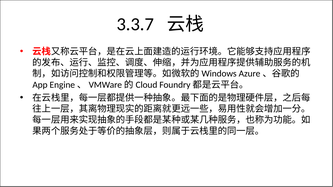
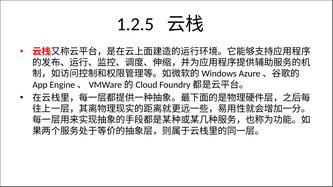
3.3.7: 3.3.7 -> 1.2.5
